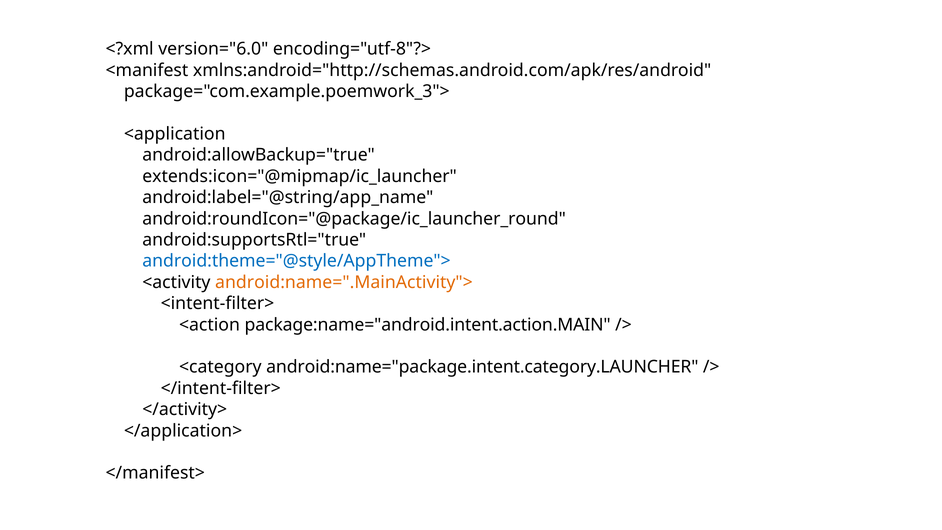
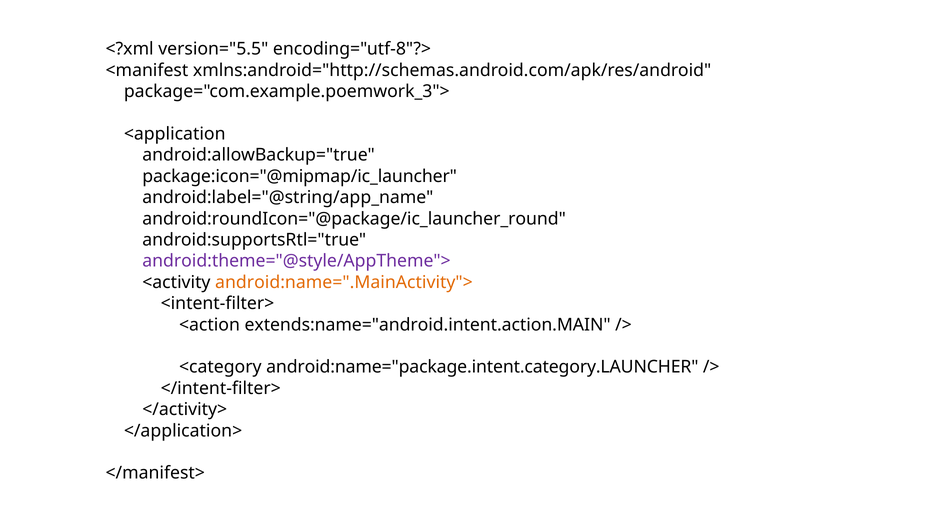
version="6.0: version="6.0 -> version="5.5
extends:icon="@mipmap/ic_launcher: extends:icon="@mipmap/ic_launcher -> package:icon="@mipmap/ic_launcher
android:theme="@style/AppTheme"> colour: blue -> purple
package:name="android.intent.action.MAIN: package:name="android.intent.action.MAIN -> extends:name="android.intent.action.MAIN
